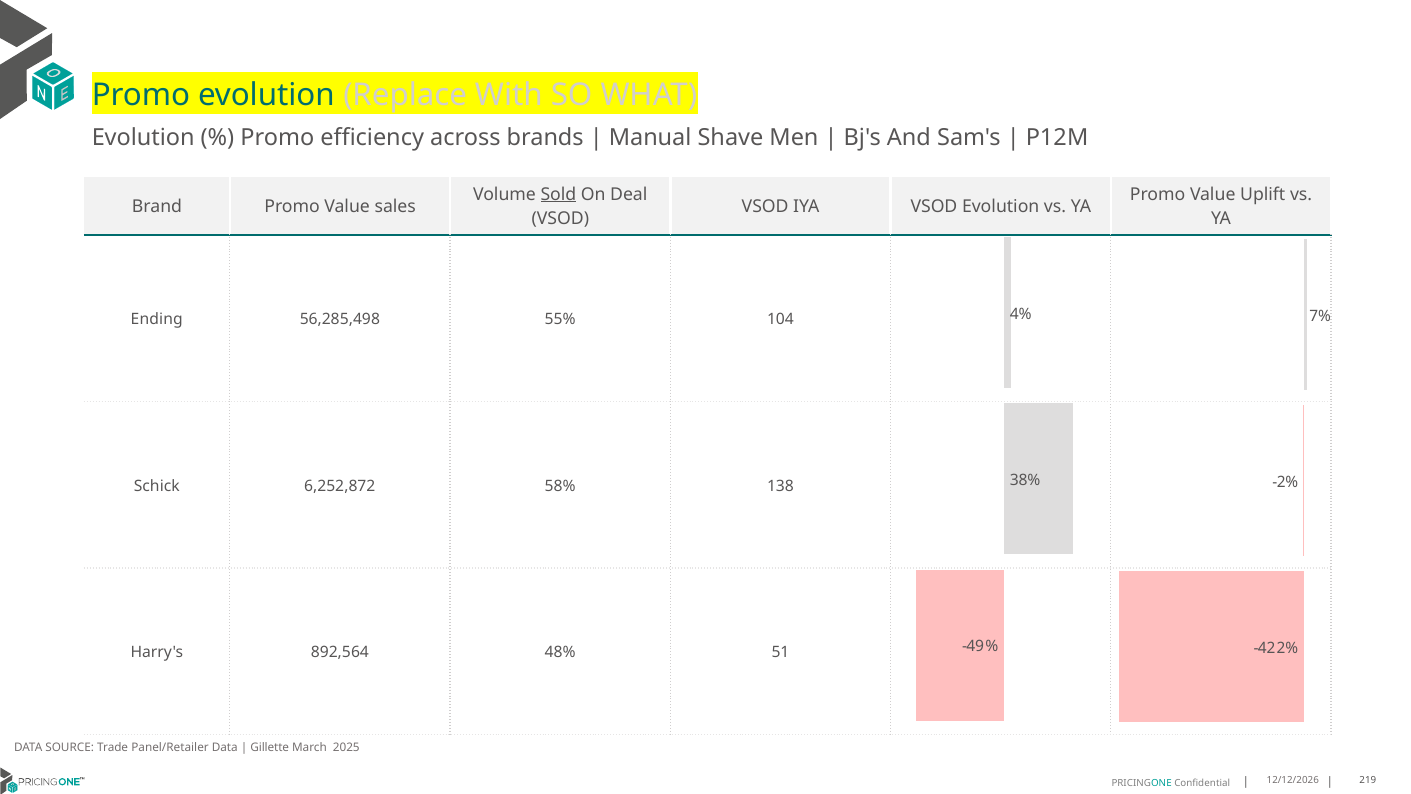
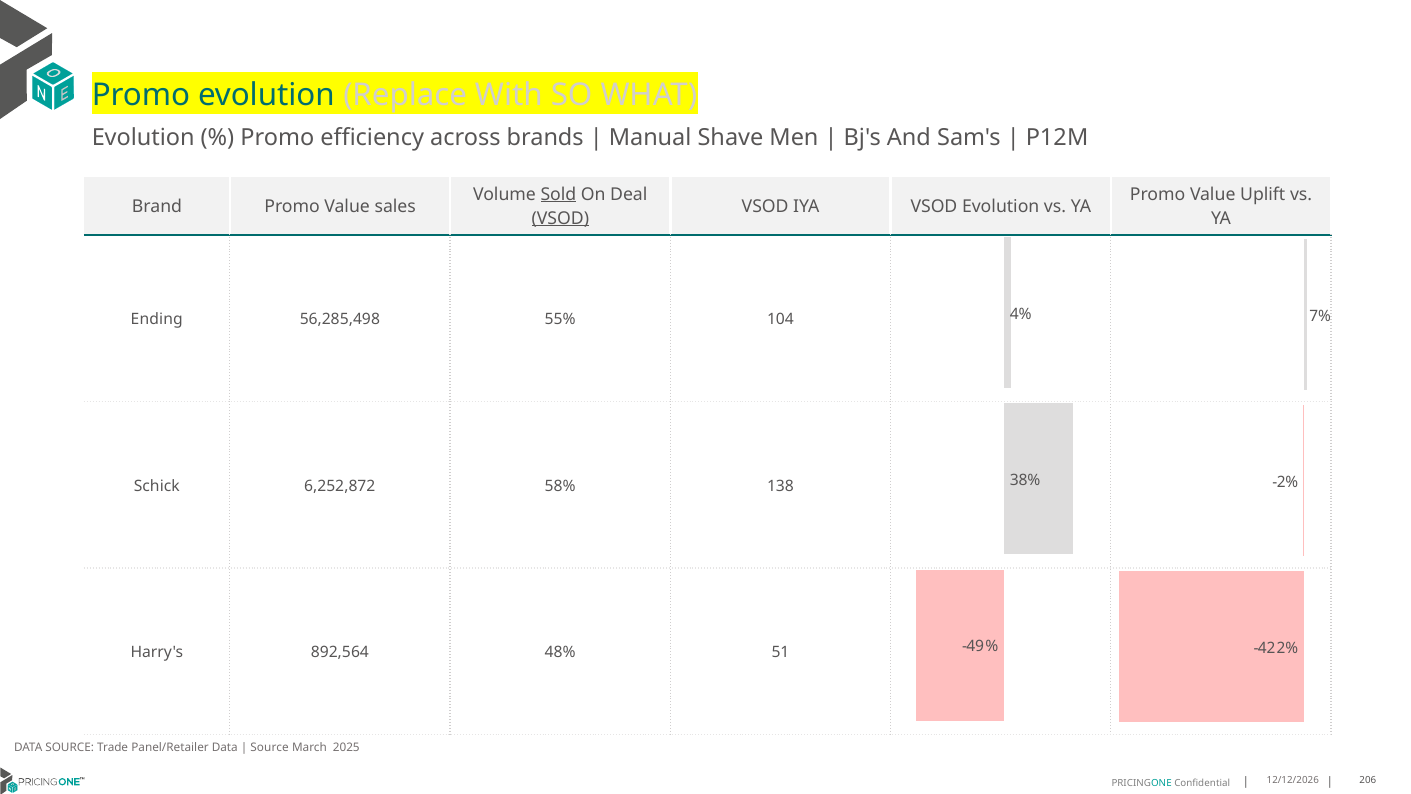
VSOD at (560, 218) underline: none -> present
Gillette at (270, 748): Gillette -> Source
219: 219 -> 206
